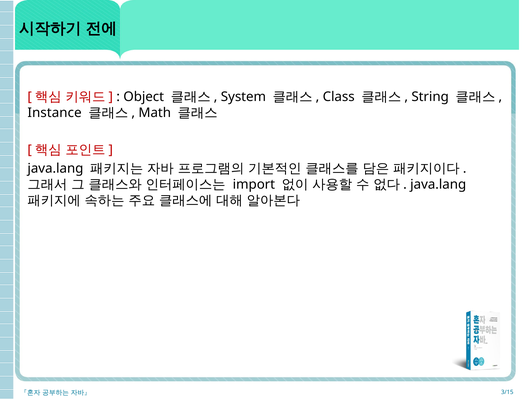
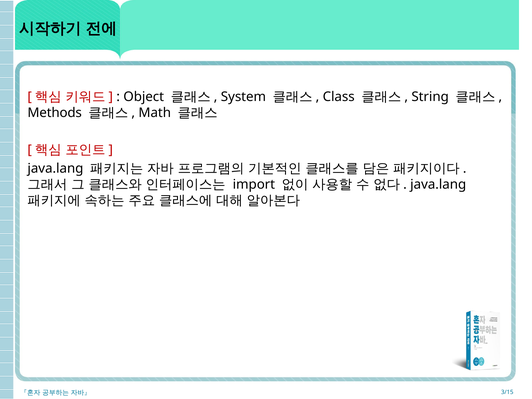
Instance: Instance -> Methods
